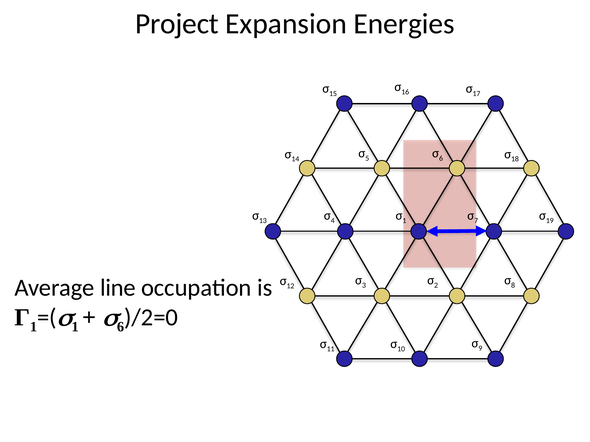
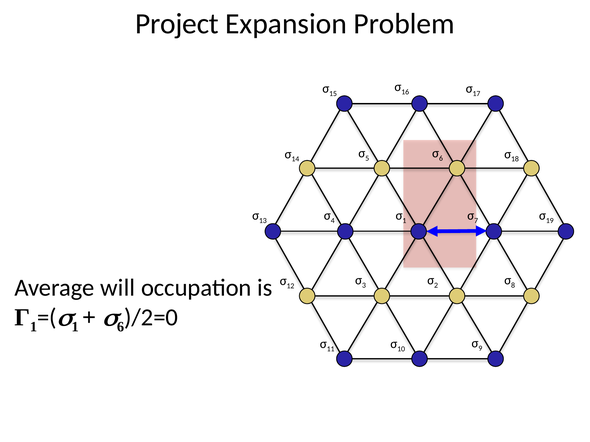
Energies: Energies -> Problem
line: line -> will
